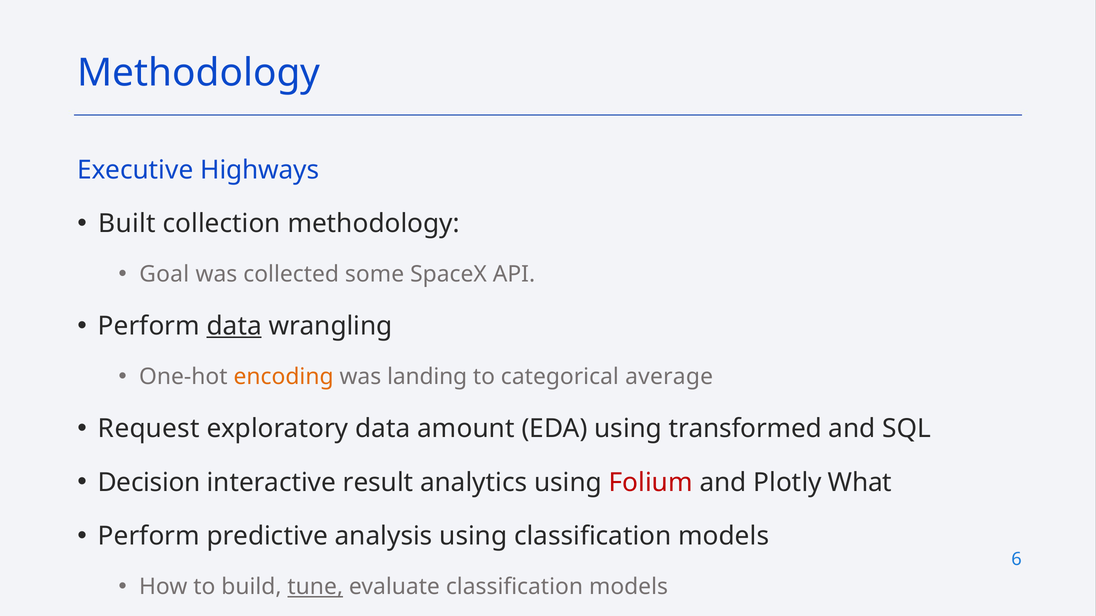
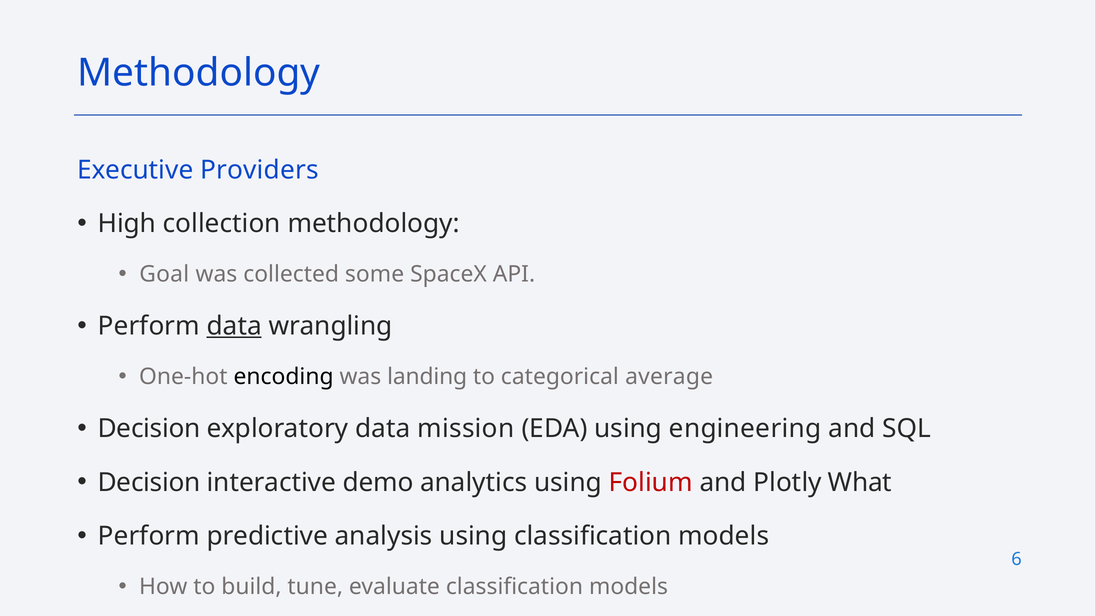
Highways: Highways -> Providers
Built: Built -> High
encoding colour: orange -> black
Request at (149, 429): Request -> Decision
amount: amount -> mission
transformed: transformed -> engineering
result: result -> demo
tune underline: present -> none
